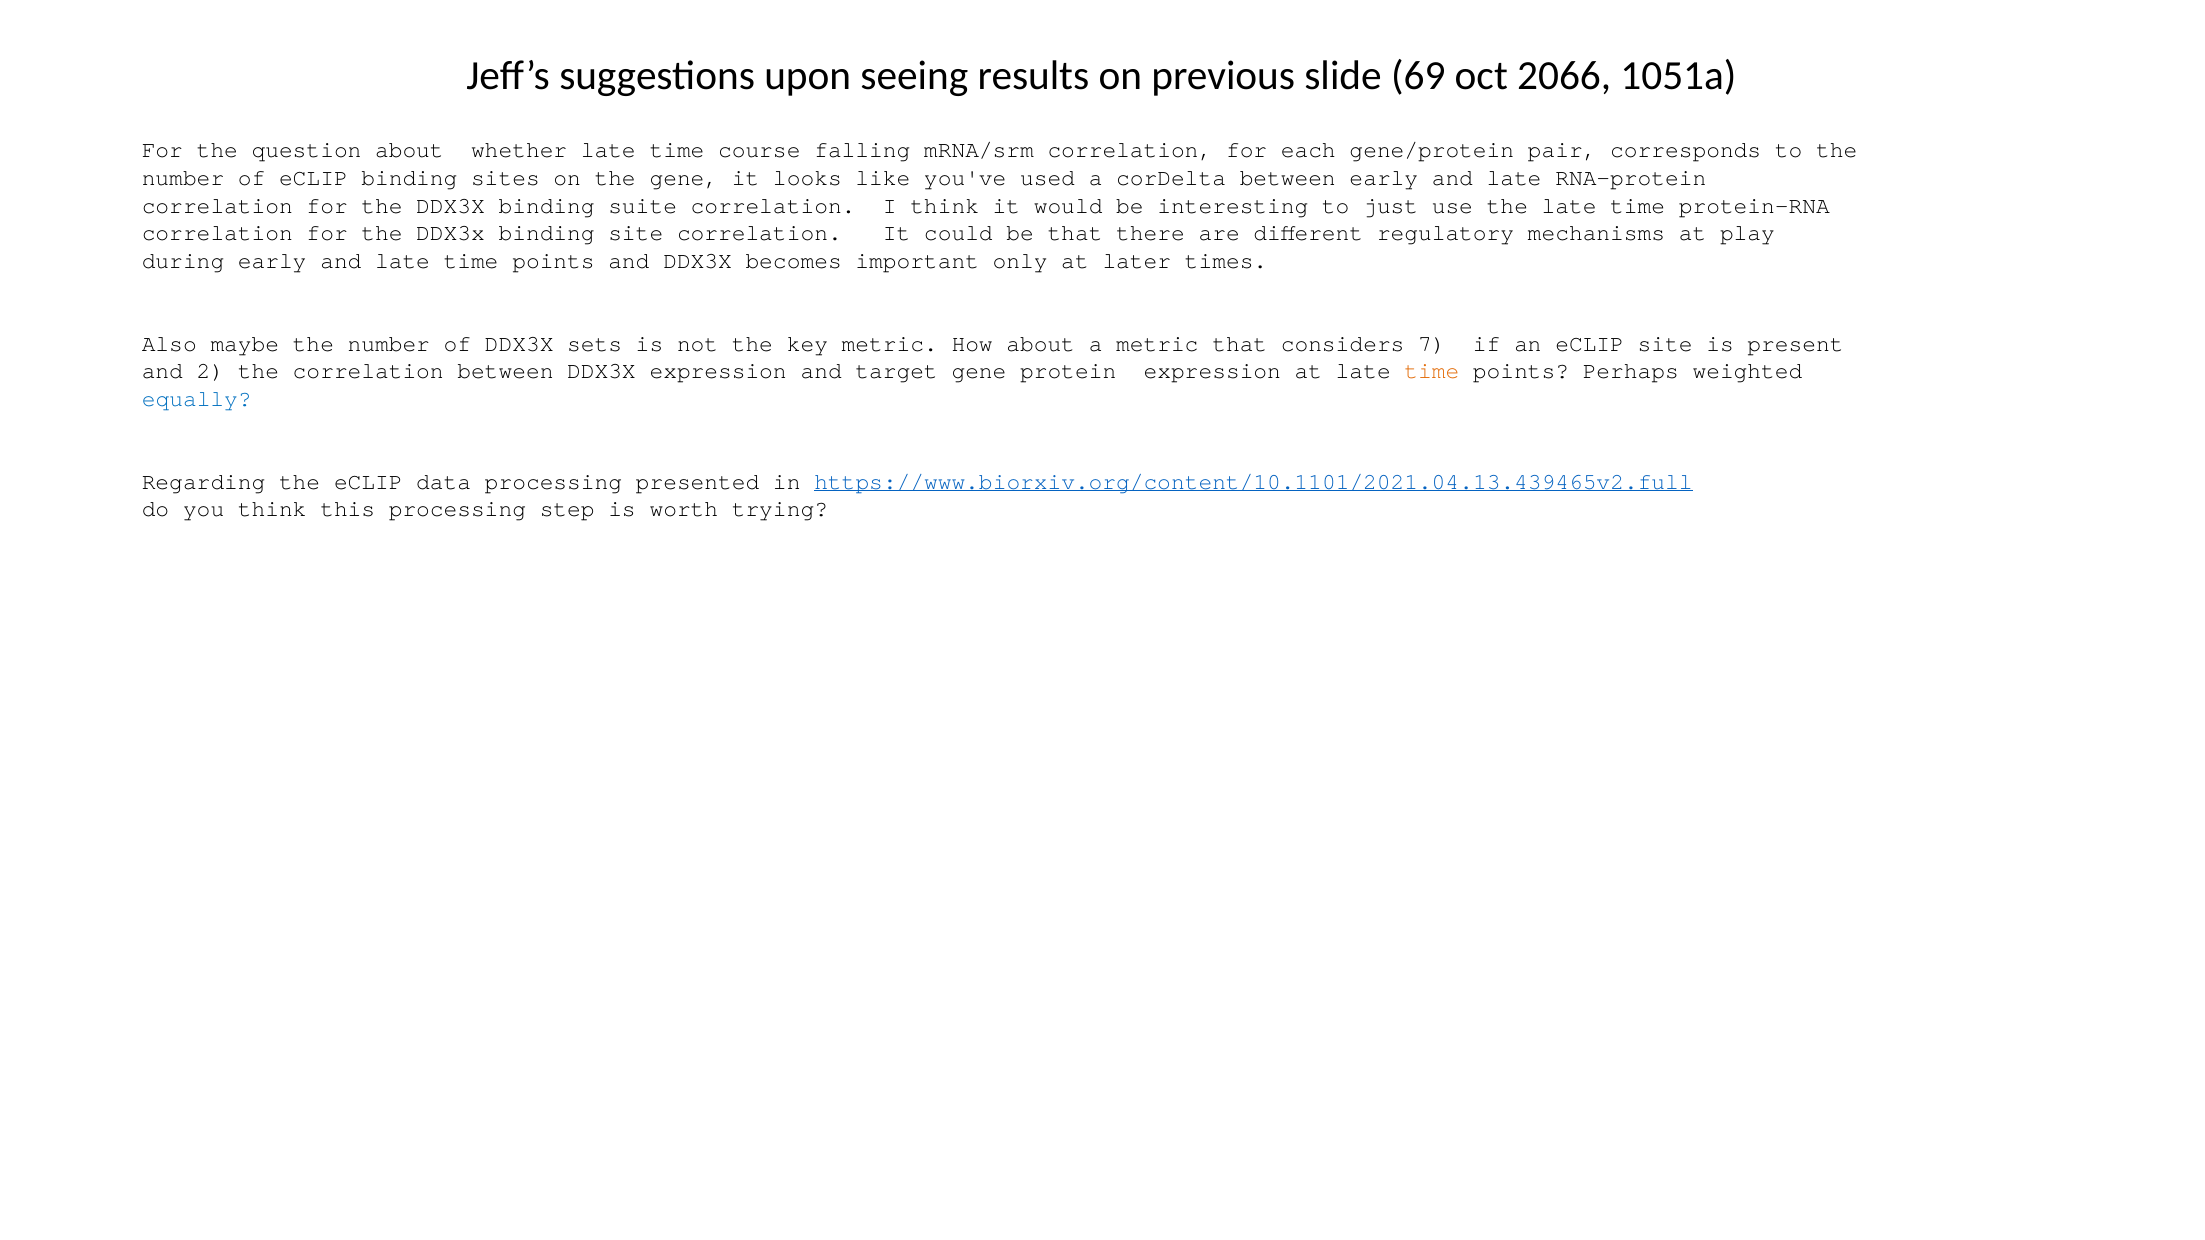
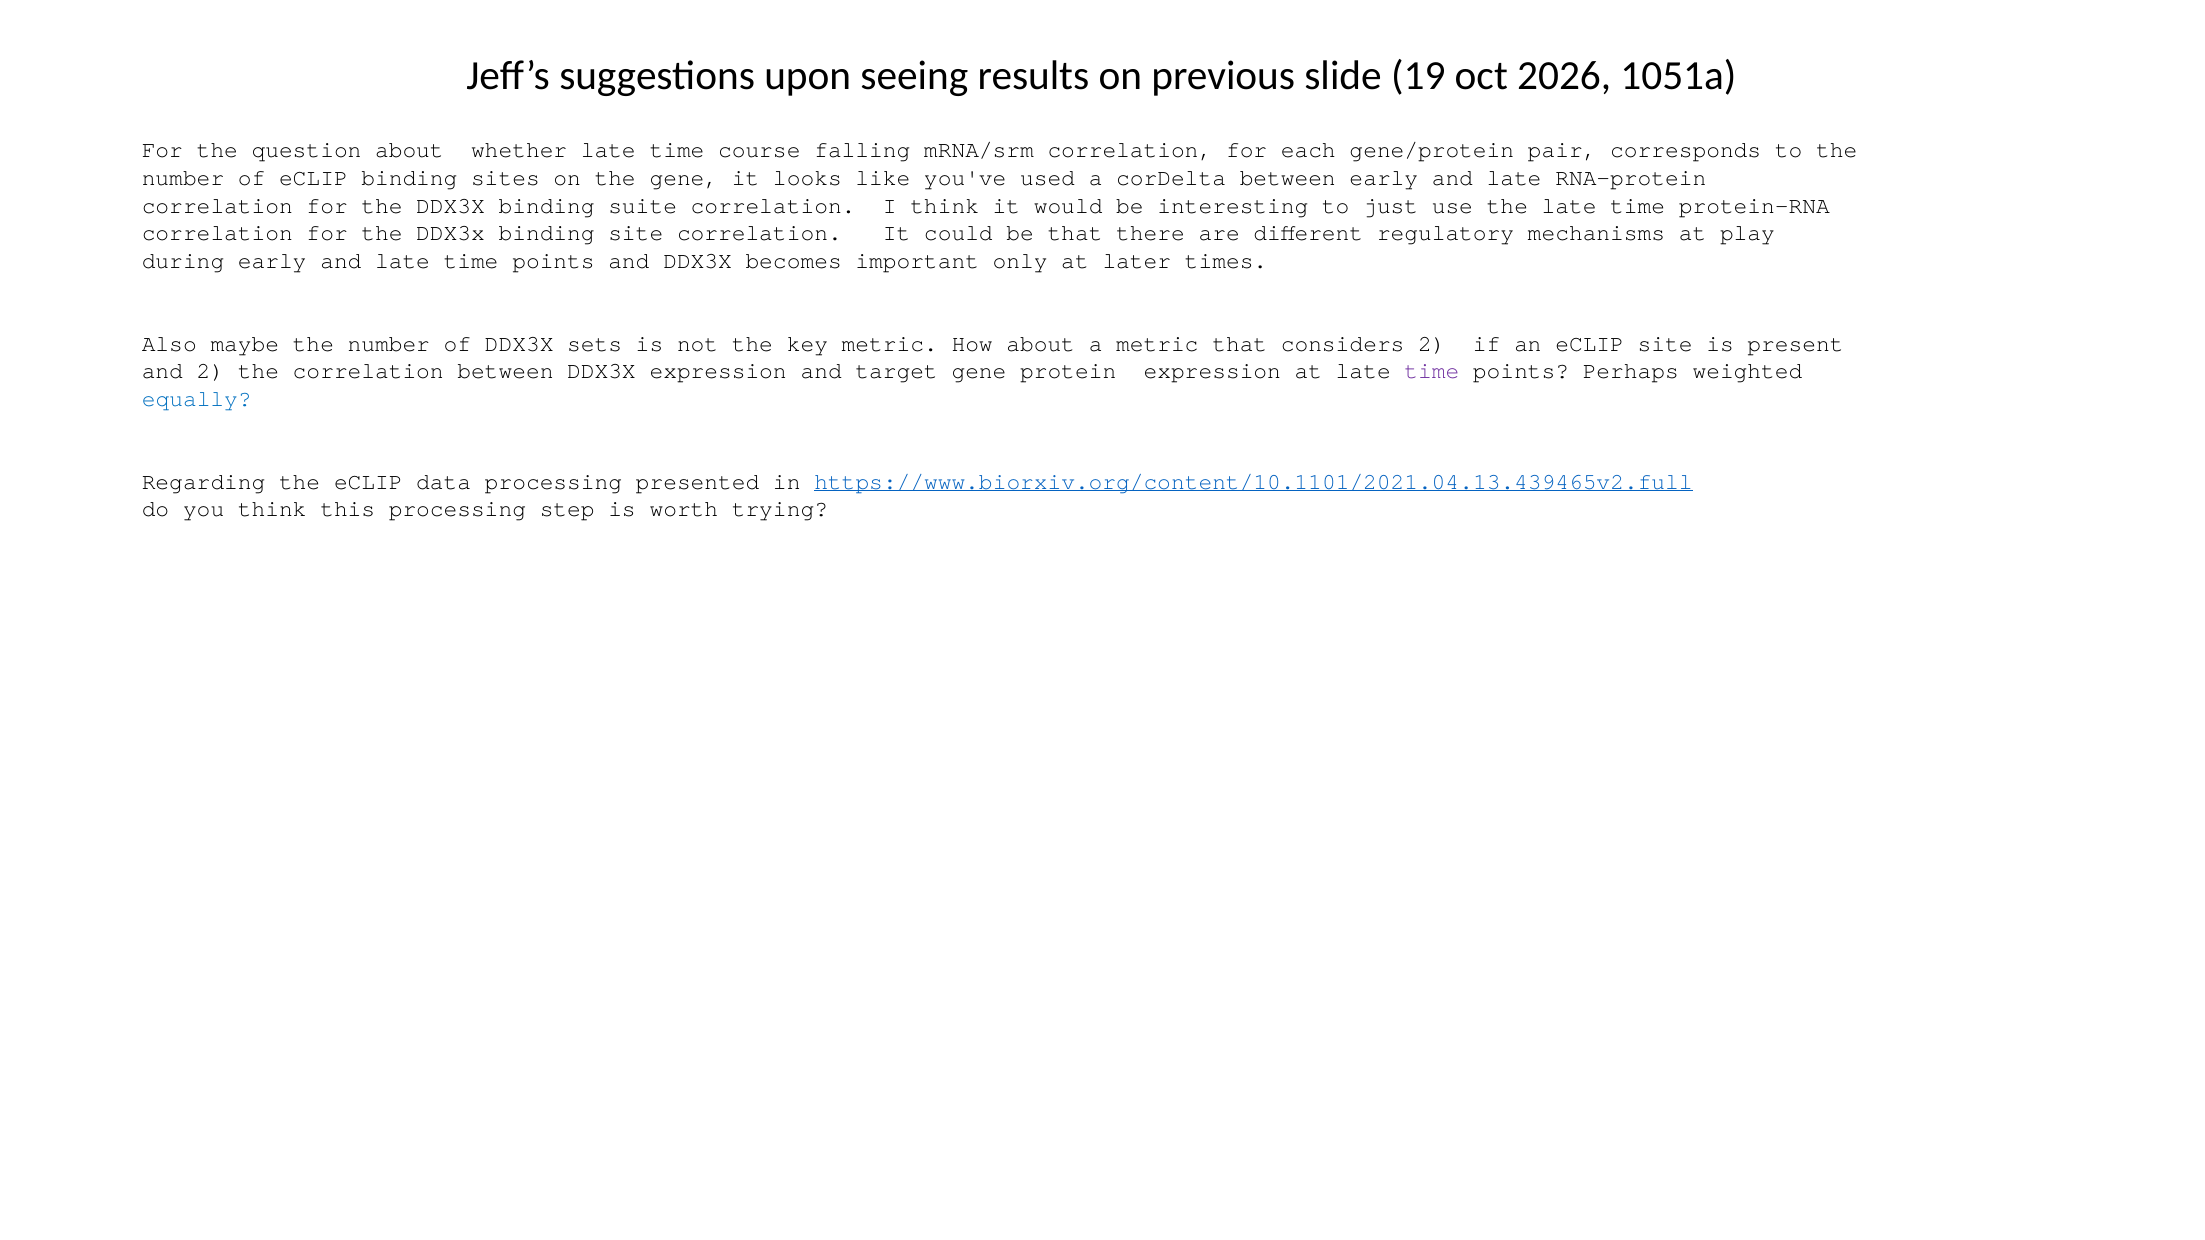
69: 69 -> 19
2066: 2066 -> 2026
considers 7: 7 -> 2
time at (1432, 371) colour: orange -> purple
